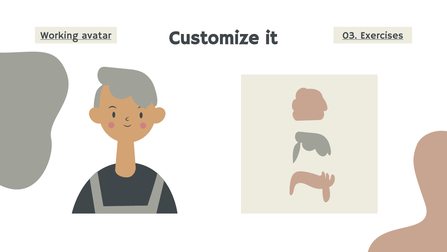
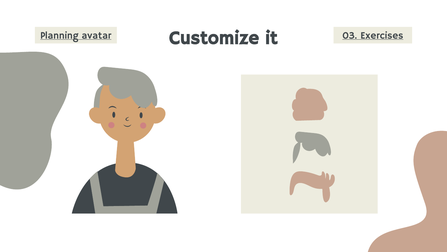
Working: Working -> Planning
